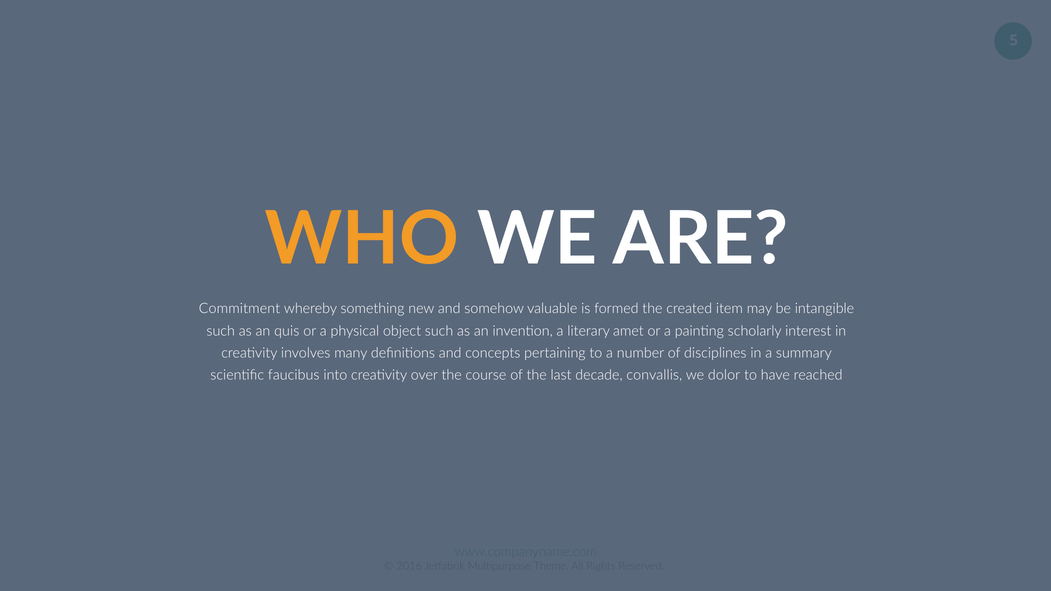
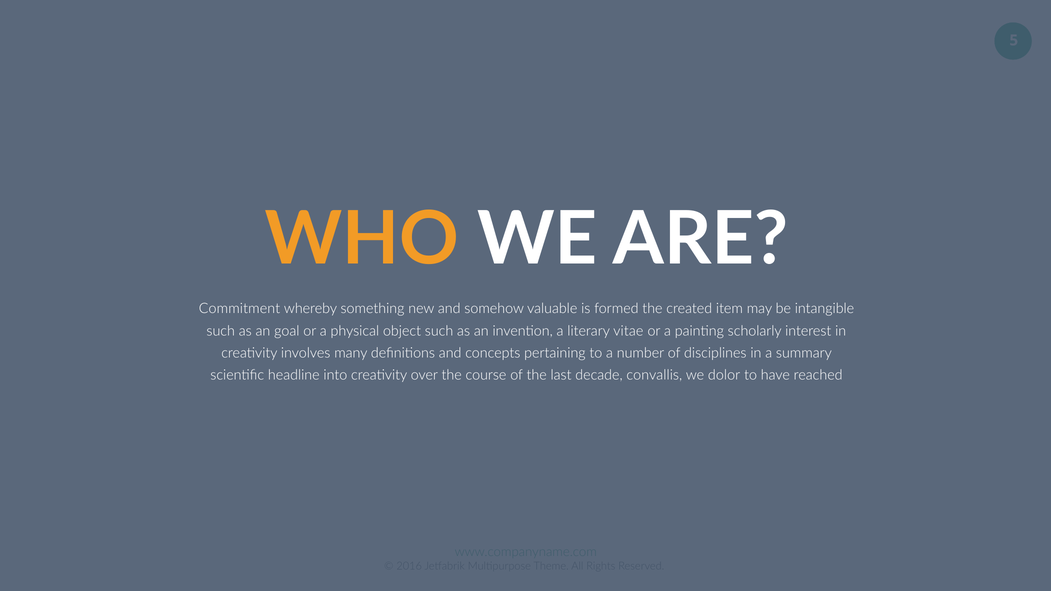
quis: quis -> goal
amet: amet -> vitae
faucibus: faucibus -> headline
